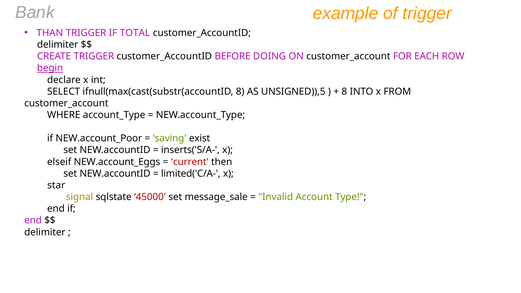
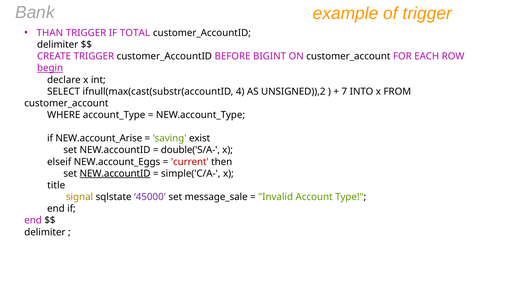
DOING: DOING -> BIGINT
ifnull(max(cast(substr(accountID 8: 8 -> 4
UNSIGNED)),5: UNSIGNED)),5 -> UNSIGNED)),2
8 at (344, 92): 8 -> 7
NEW.account_Poor: NEW.account_Poor -> NEW.account_Arise
inserts('S/A-: inserts('S/A- -> double('S/A-
NEW.accountID at (115, 174) underline: none -> present
limited('C/A-: limited('C/A- -> simple('C/A-
star: star -> title
45000 colour: red -> purple
